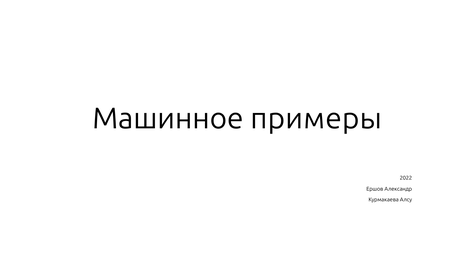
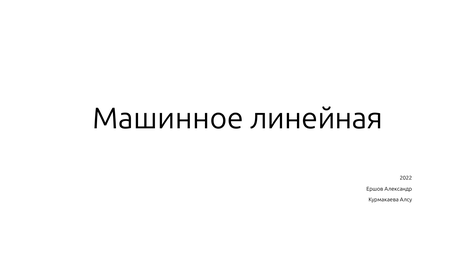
примеры: примеры -> линейная
